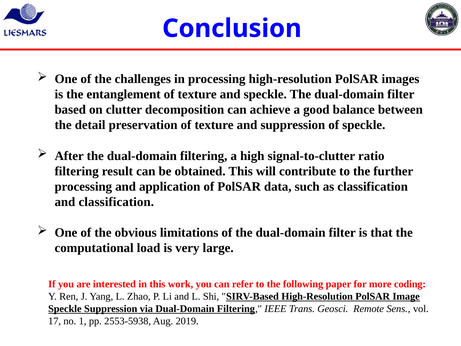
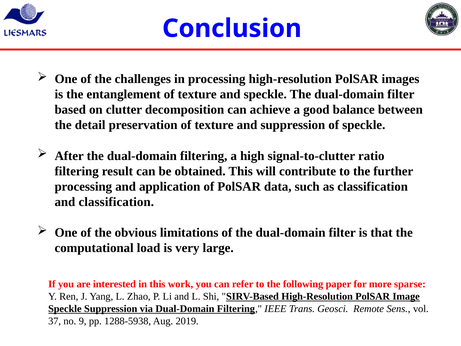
coding: coding -> sparse
17: 17 -> 37
1: 1 -> 9
2553-5938: 2553-5938 -> 1288-5938
